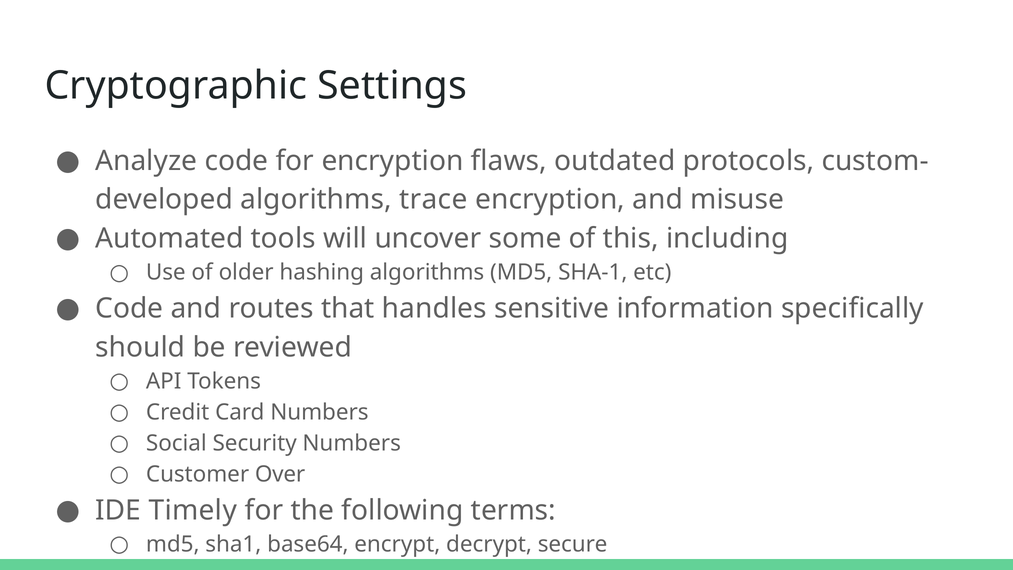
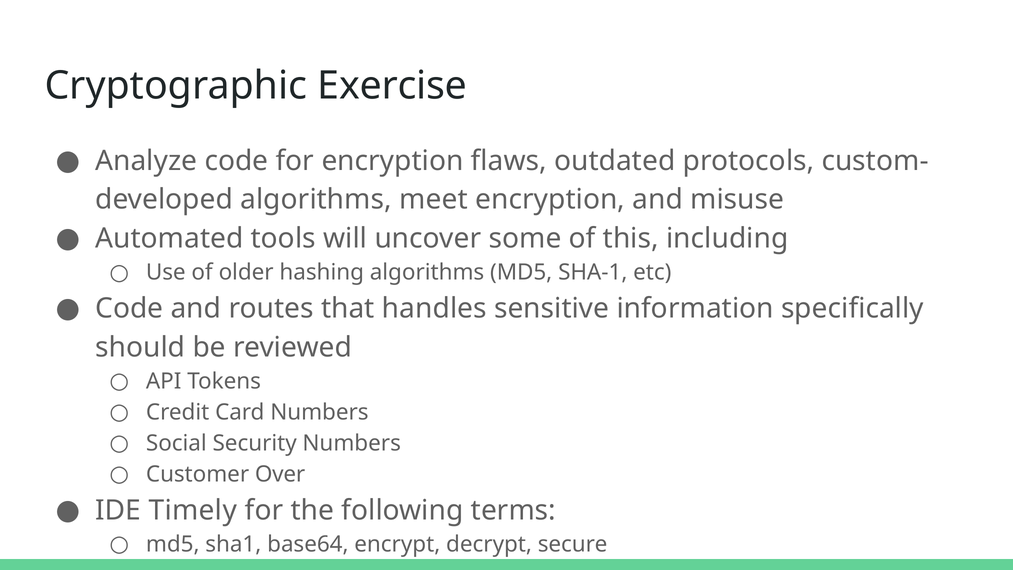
Settings: Settings -> Exercise
trace: trace -> meet
